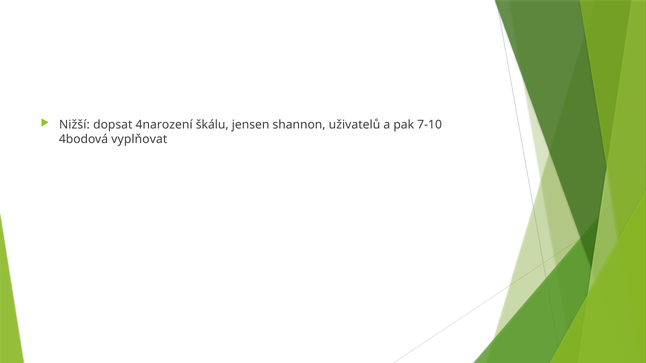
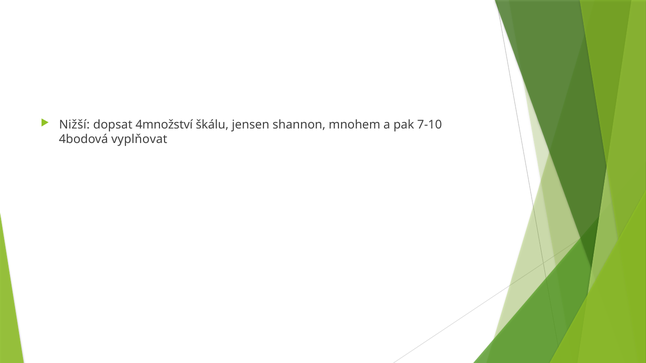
4narození: 4narození -> 4množství
uživatelů: uživatelů -> mnohem
